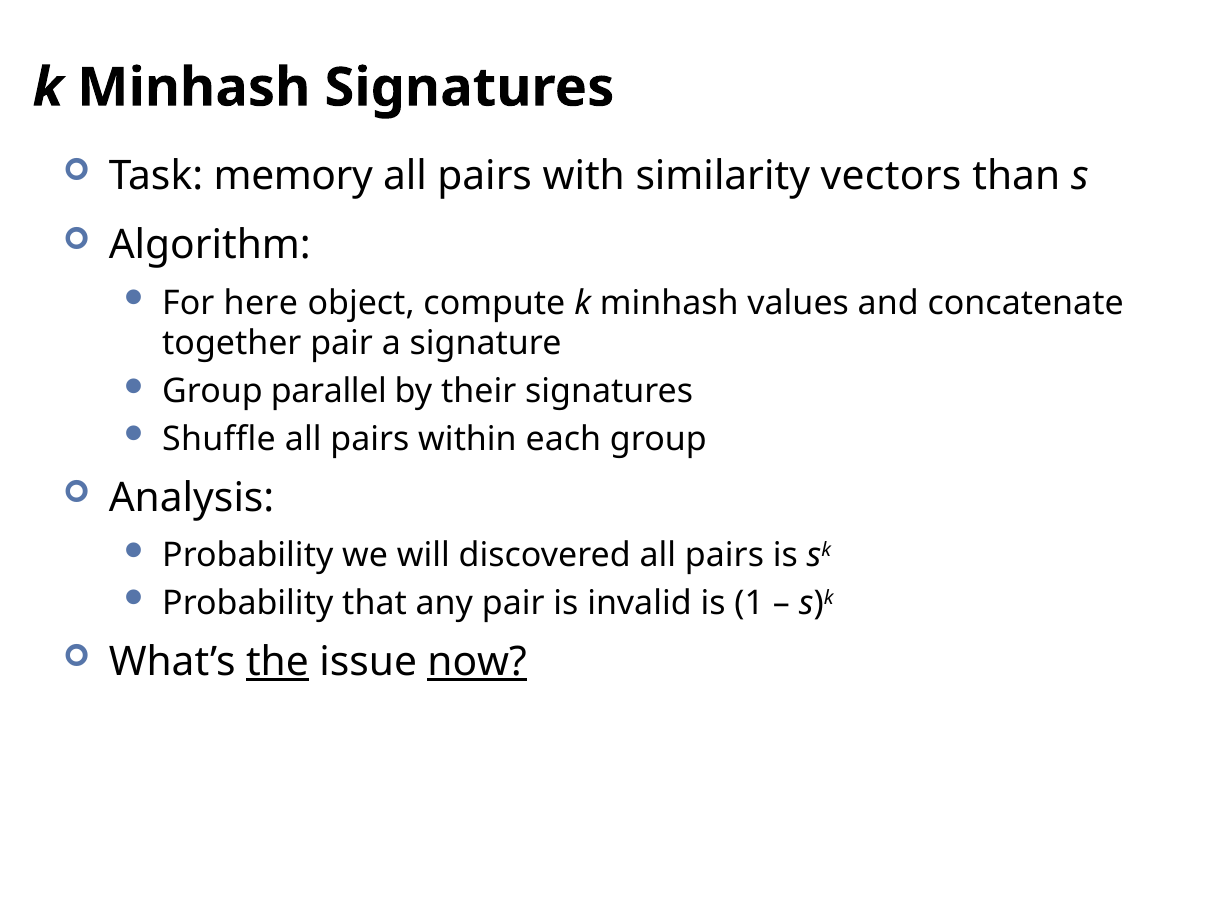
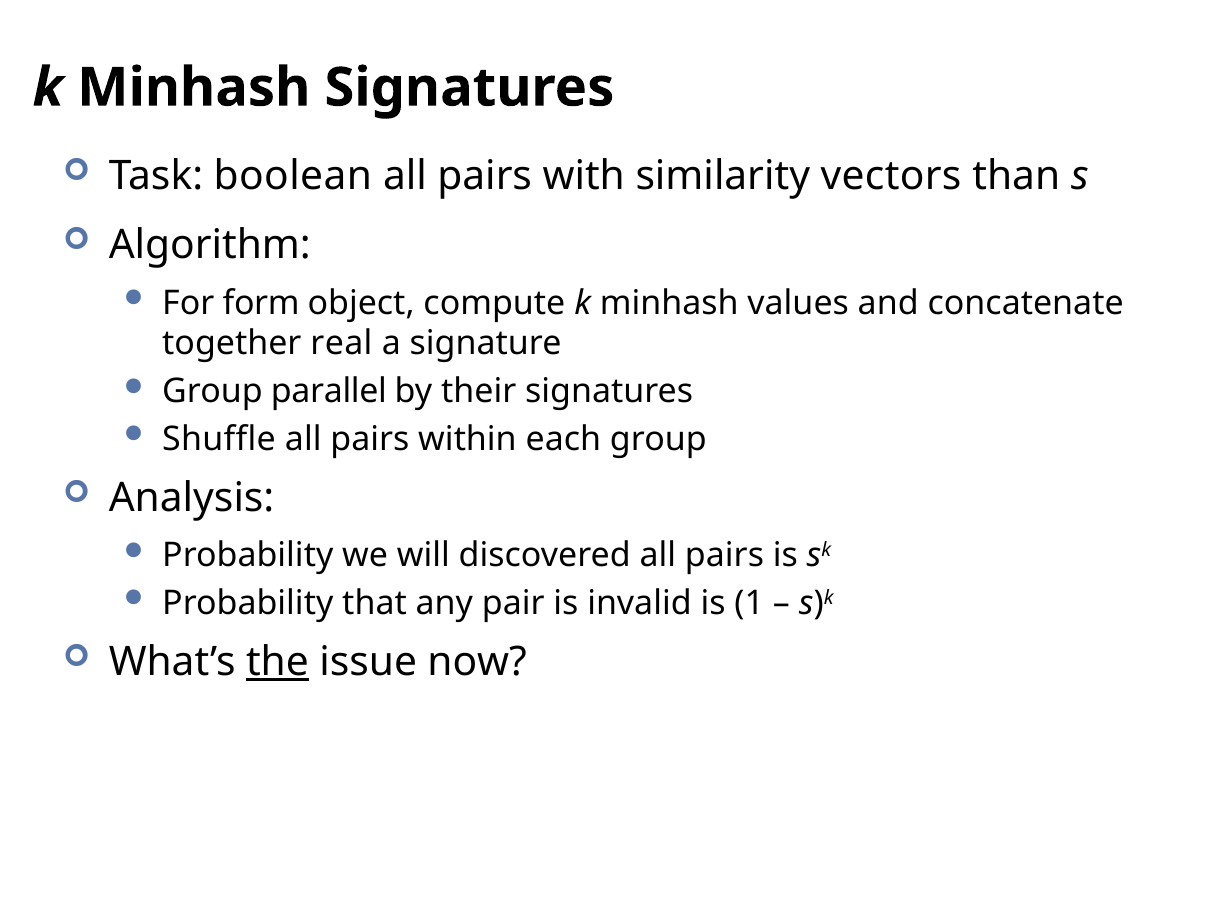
memory: memory -> boolean
here: here -> form
together pair: pair -> real
now underline: present -> none
